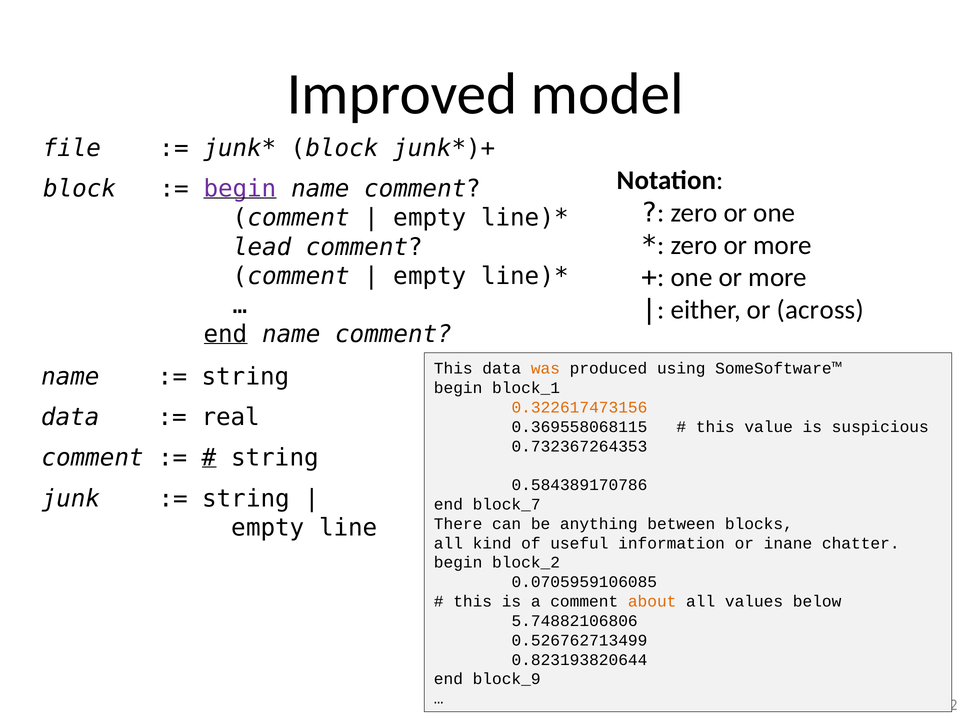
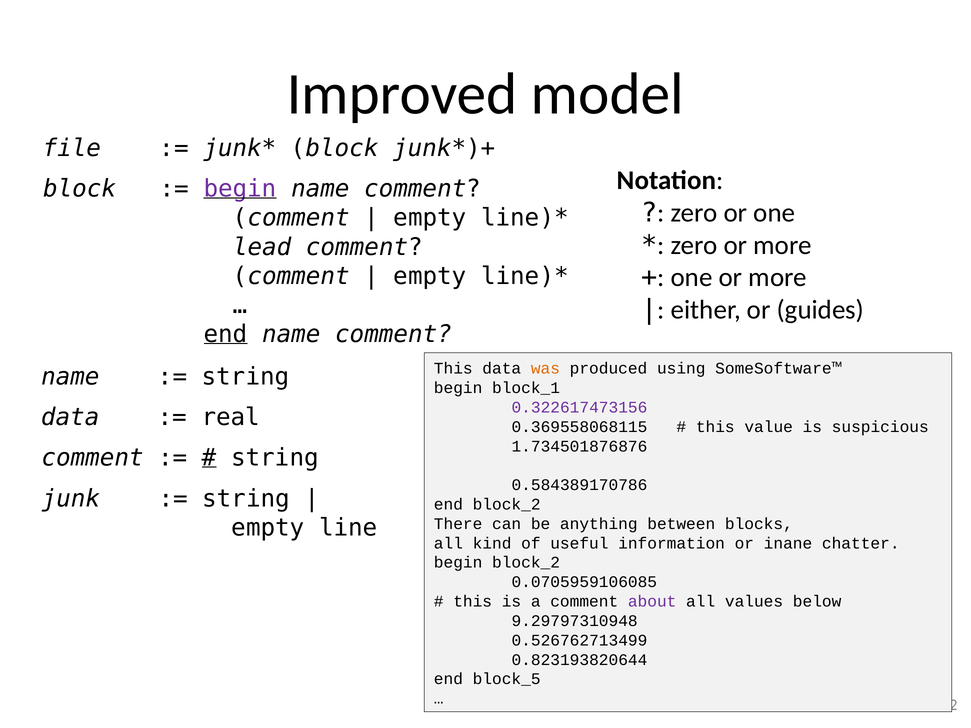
across: across -> guides
0.322617473156 colour: orange -> purple
0.732367264353: 0.732367264353 -> 1.734501876876
end block_7: block_7 -> block_2
about colour: orange -> purple
5.74882106806: 5.74882106806 -> 9.29797310948
block_9: block_9 -> block_5
